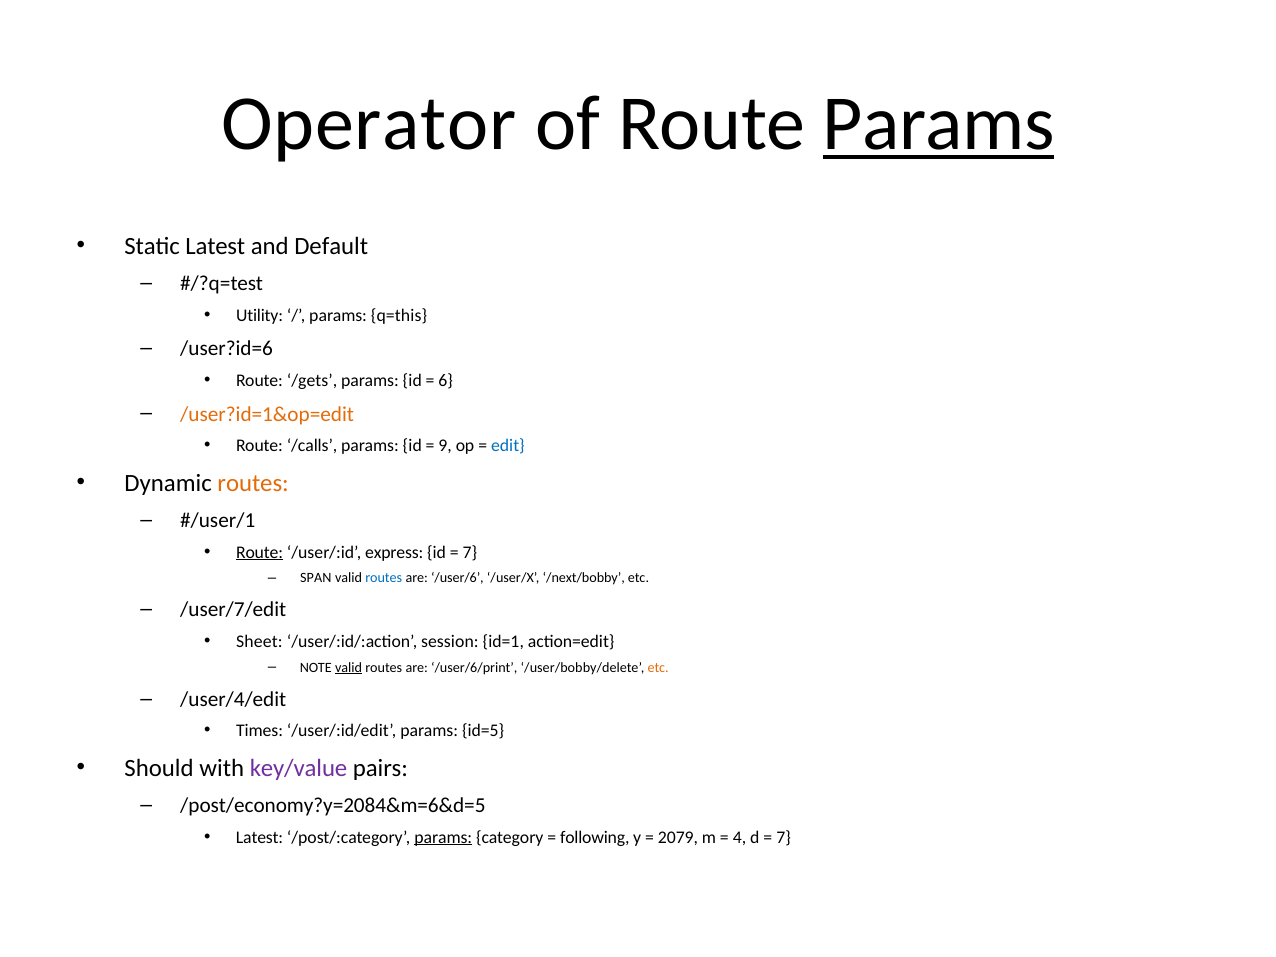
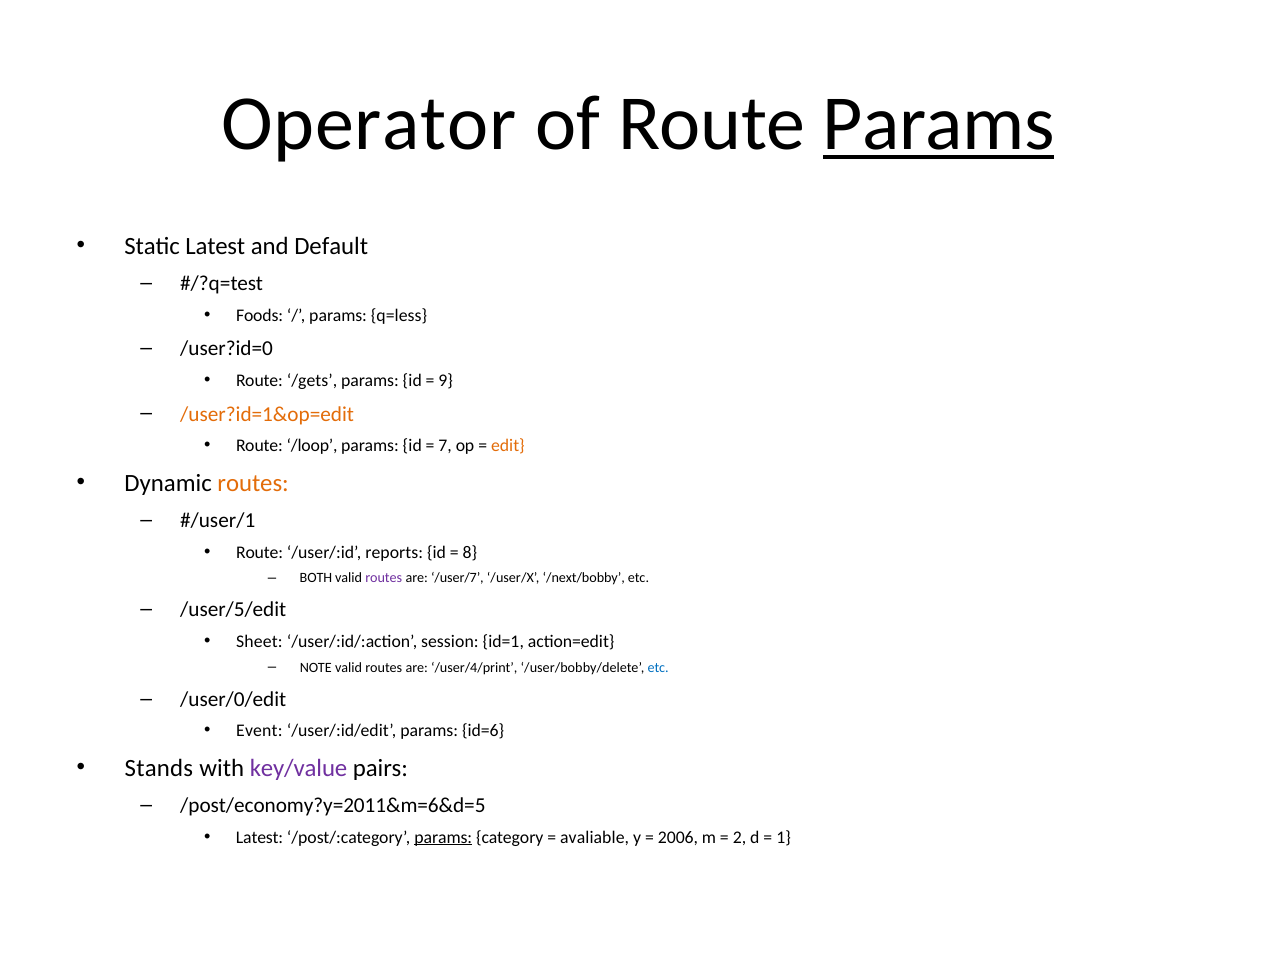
Utility: Utility -> Foods
q=this: q=this -> q=less
/user?id=6: /user?id=6 -> /user?id=0
6: 6 -> 9
/calls: /calls -> /loop
9: 9 -> 7
edit colour: blue -> orange
Route at (260, 552) underline: present -> none
express: express -> reports
7 at (470, 552): 7 -> 8
SPAN: SPAN -> BOTH
routes at (384, 578) colour: blue -> purple
/user/6: /user/6 -> /user/7
/user/7/edit: /user/7/edit -> /user/5/edit
valid at (349, 668) underline: present -> none
/user/6/print: /user/6/print -> /user/4/print
etc at (658, 668) colour: orange -> blue
/user/4/edit: /user/4/edit -> /user/0/edit
Times: Times -> Event
id=5: id=5 -> id=6
Should: Should -> Stands
/post/economy?y=2084&m=6&d=5: /post/economy?y=2084&m=6&d=5 -> /post/economy?y=2011&m=6&d=5
following: following -> avaliable
2079: 2079 -> 2006
4: 4 -> 2
7 at (784, 837): 7 -> 1
